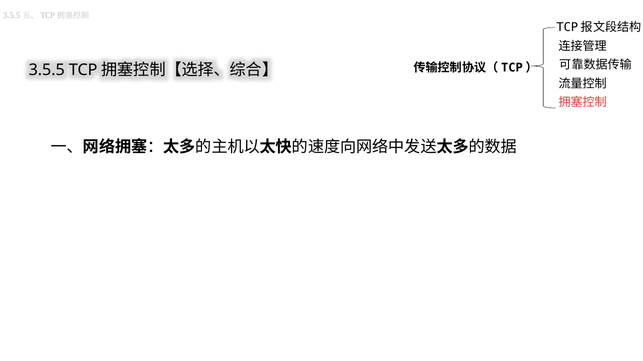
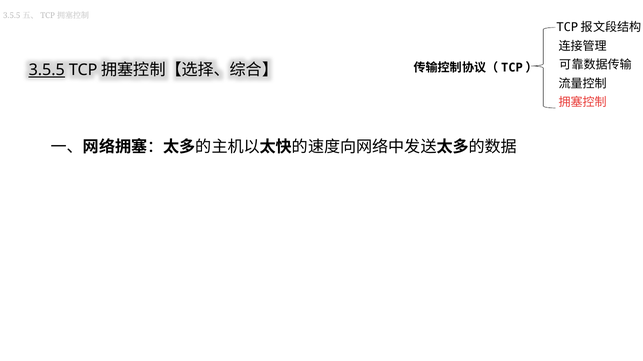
3.5.5 underline: none -> present
